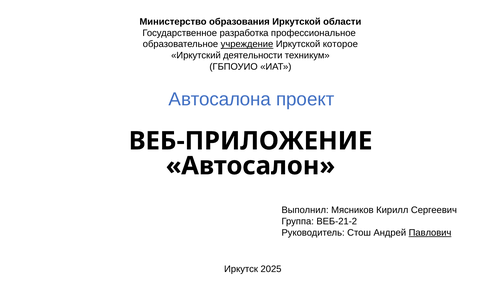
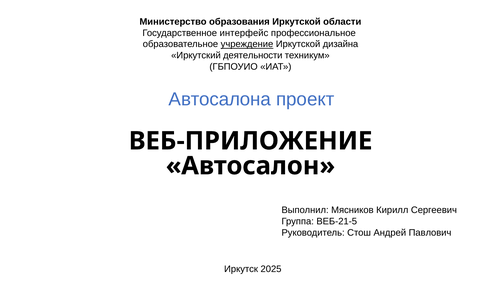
разработка: разработка -> интерфейс
которое: которое -> дизайна
ВЕБ-21-2: ВЕБ-21-2 -> ВЕБ-21-5
Павлович underline: present -> none
